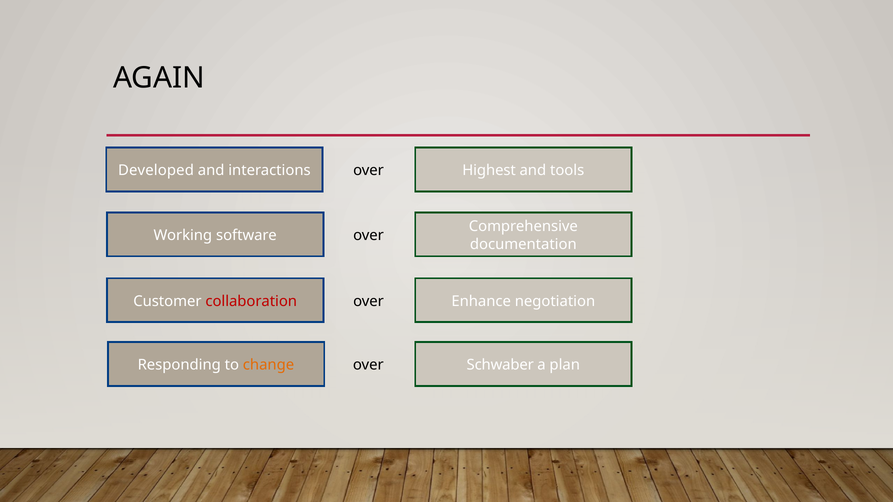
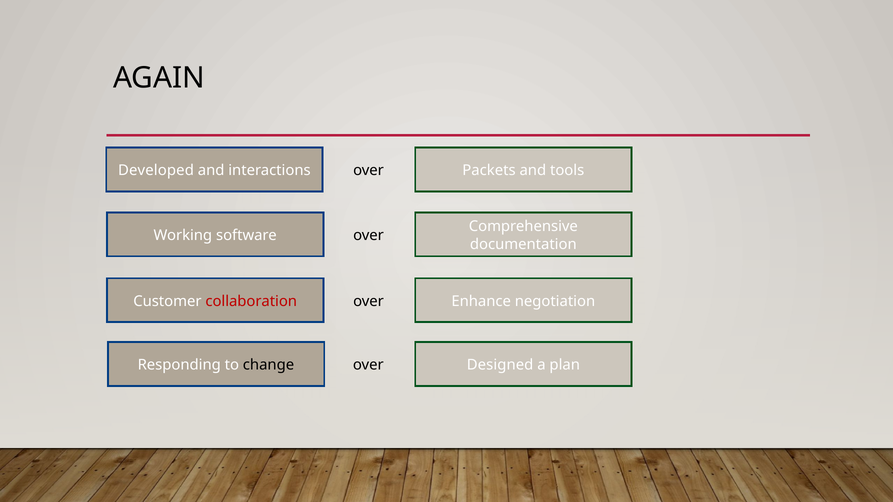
Highest: Highest -> Packets
change colour: orange -> black
Schwaber: Schwaber -> Designed
